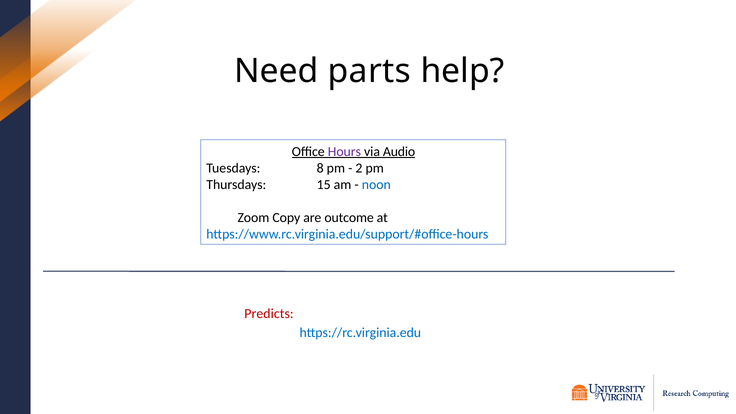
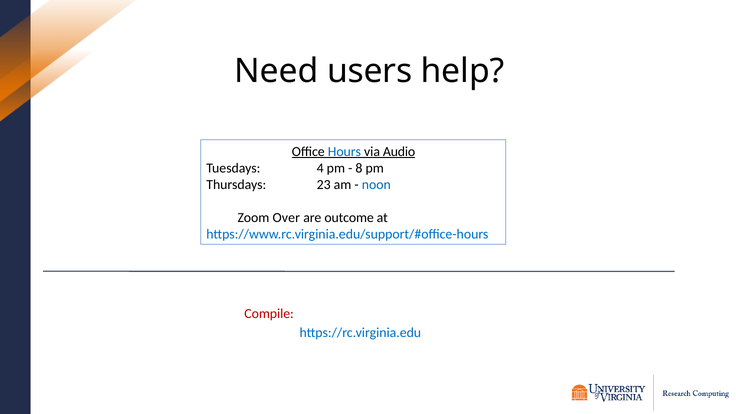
parts: parts -> users
Hours colour: purple -> blue
8: 8 -> 4
2: 2 -> 8
15: 15 -> 23
Copy: Copy -> Over
Predicts: Predicts -> Compile
